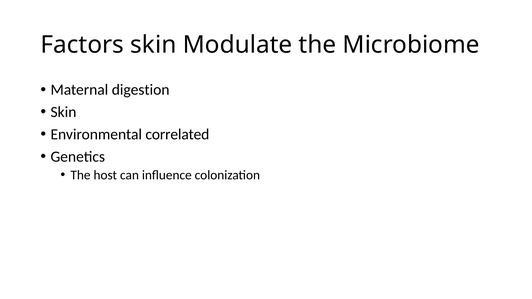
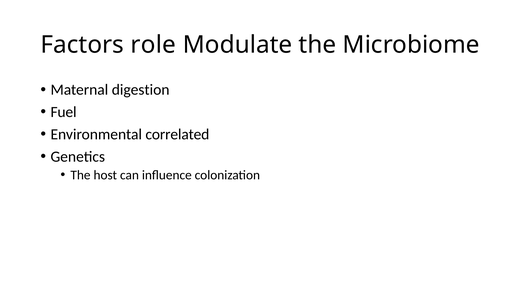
Factors skin: skin -> role
Skin at (63, 112): Skin -> Fuel
